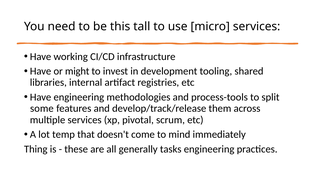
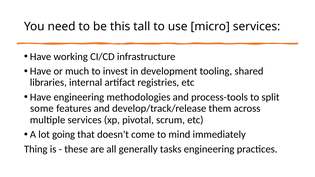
might: might -> much
temp: temp -> going
